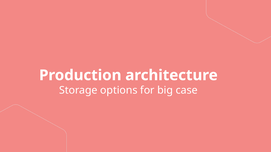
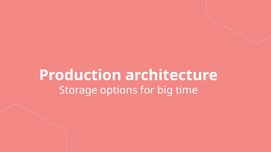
case: case -> time
